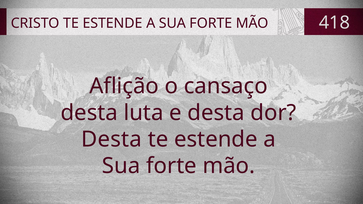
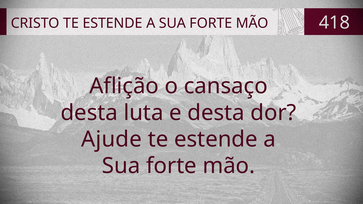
Desta at (112, 139): Desta -> Ajude
